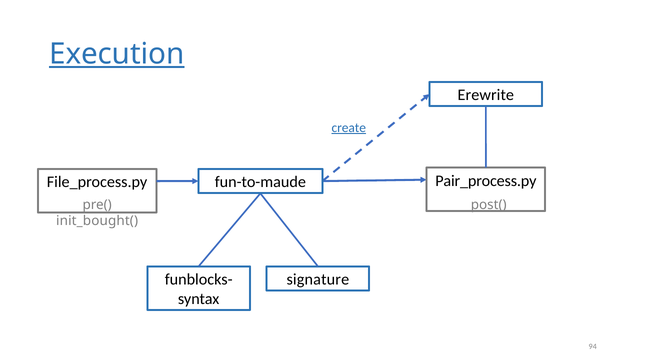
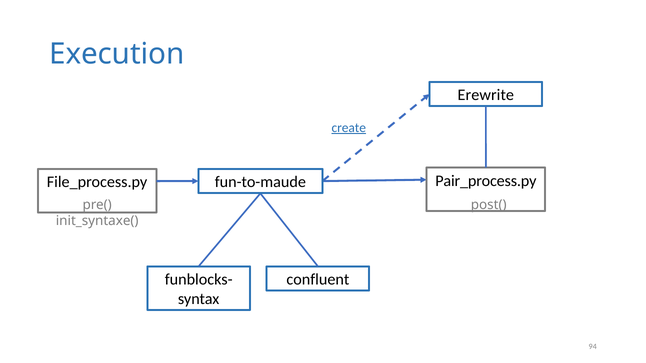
Execution underline: present -> none
init_bought(: init_bought( -> init_syntaxe(
signature: signature -> confluent
